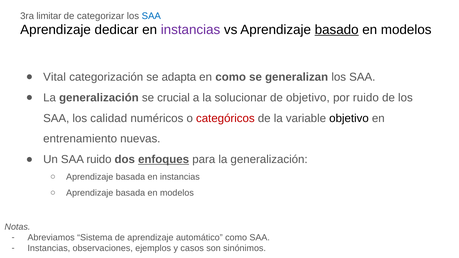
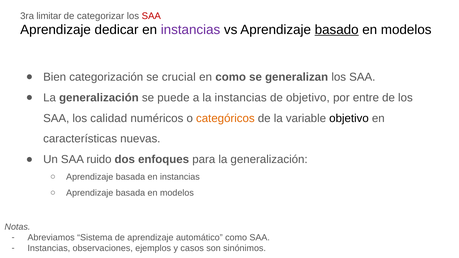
SAA at (151, 16) colour: blue -> red
Vital: Vital -> Bien
adapta: adapta -> crucial
crucial: crucial -> puede
la solucionar: solucionar -> instancias
por ruido: ruido -> entre
categóricos colour: red -> orange
entrenamiento: entrenamiento -> características
enfoques underline: present -> none
